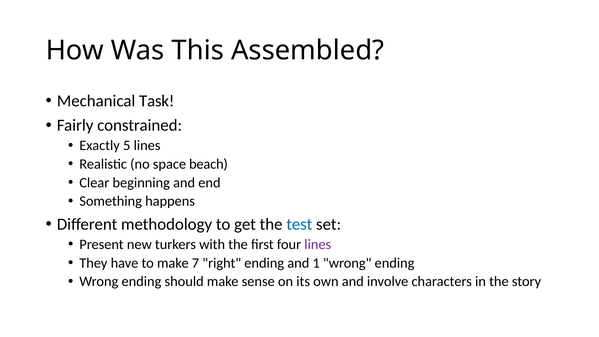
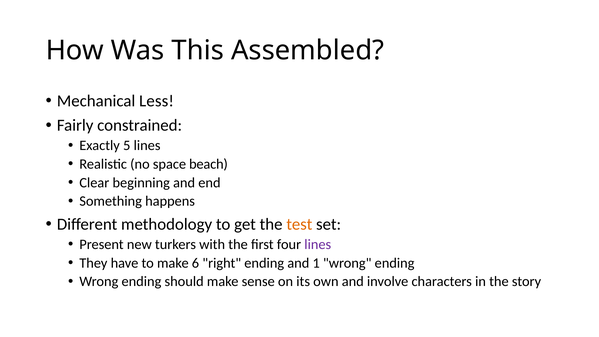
Task: Task -> Less
test colour: blue -> orange
7: 7 -> 6
